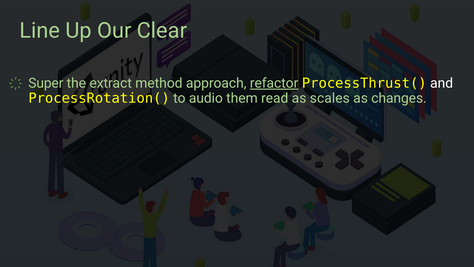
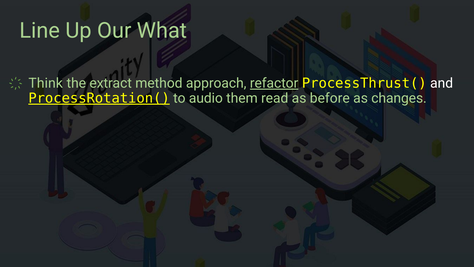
Clear: Clear -> What
Super: Super -> Think
ProcessRotation( underline: none -> present
scales: scales -> before
